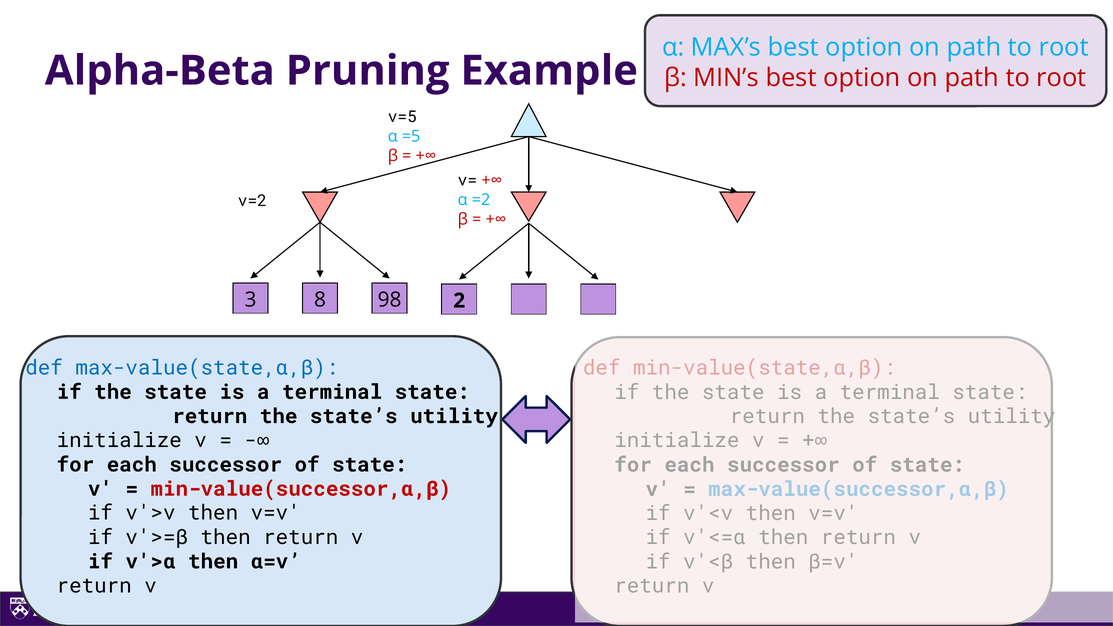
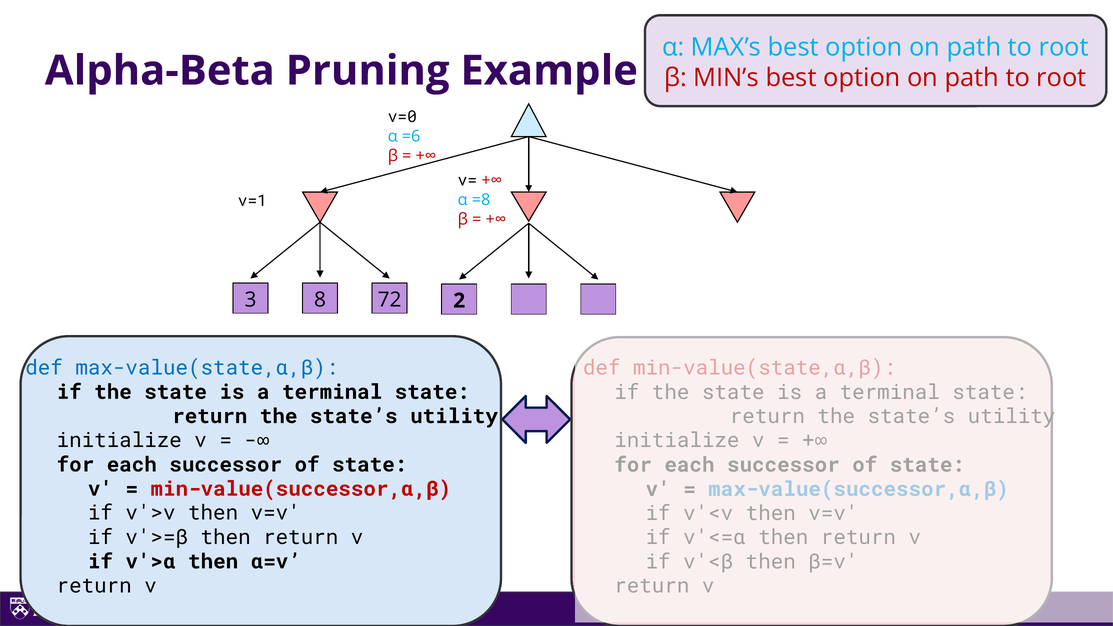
v=5: v=5 -> v=0
=5: =5 -> =6
v=2: v=2 -> v=1
=2: =2 -> =8
98: 98 -> 72
